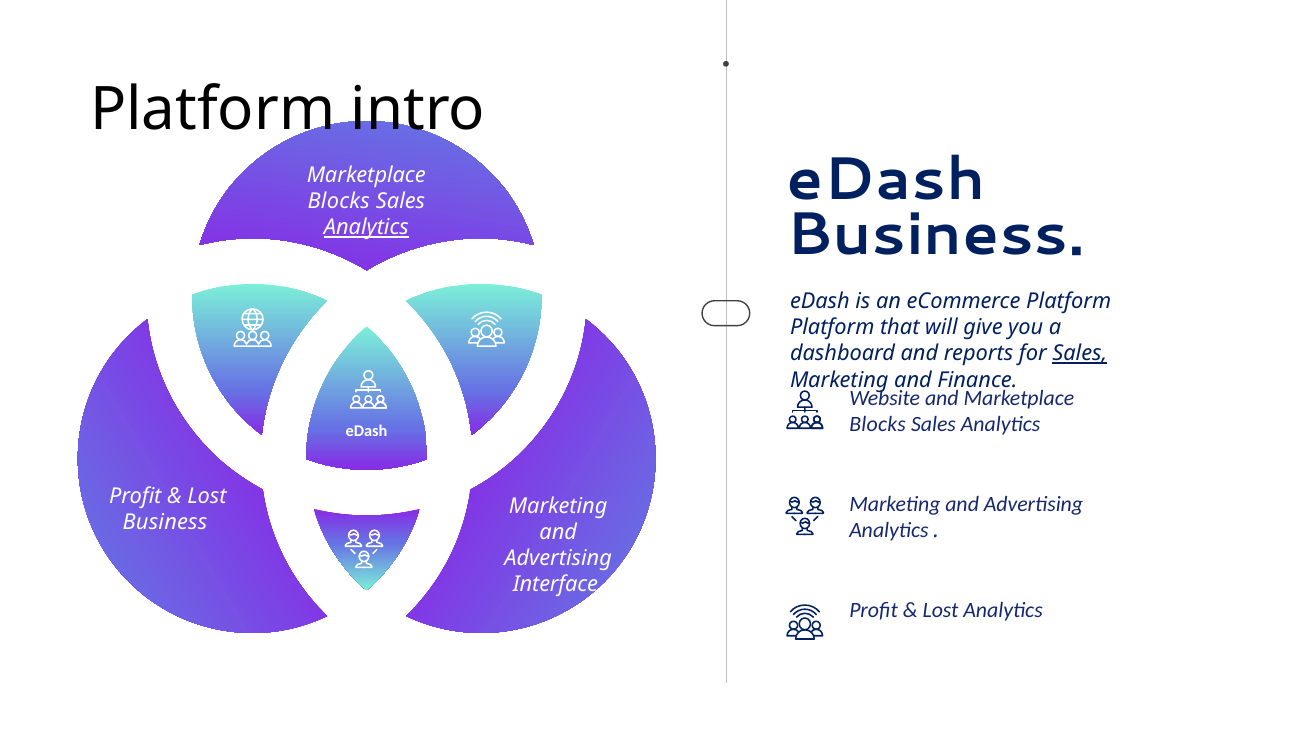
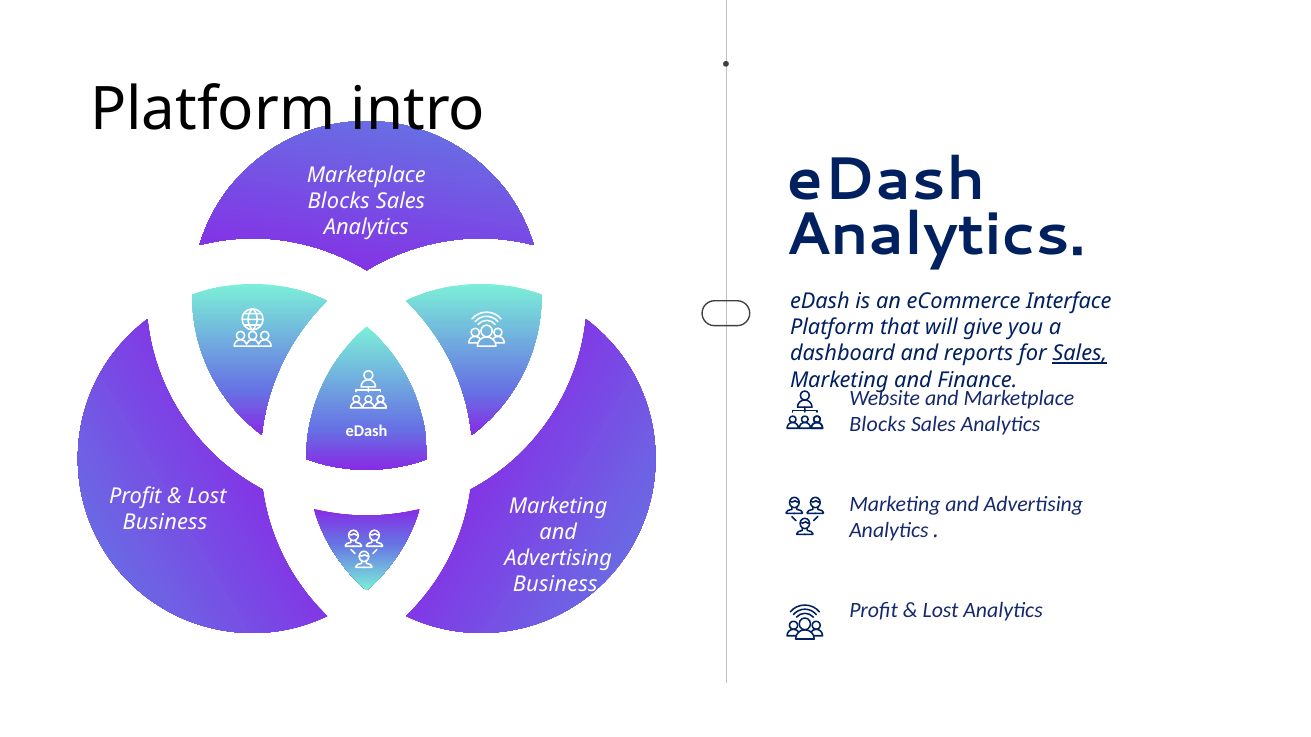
Business at (936, 234): Business -> Analytics
Analytics at (366, 228) underline: present -> none
eCommerce Platform: Platform -> Interface
Interface at (555, 585): Interface -> Business
